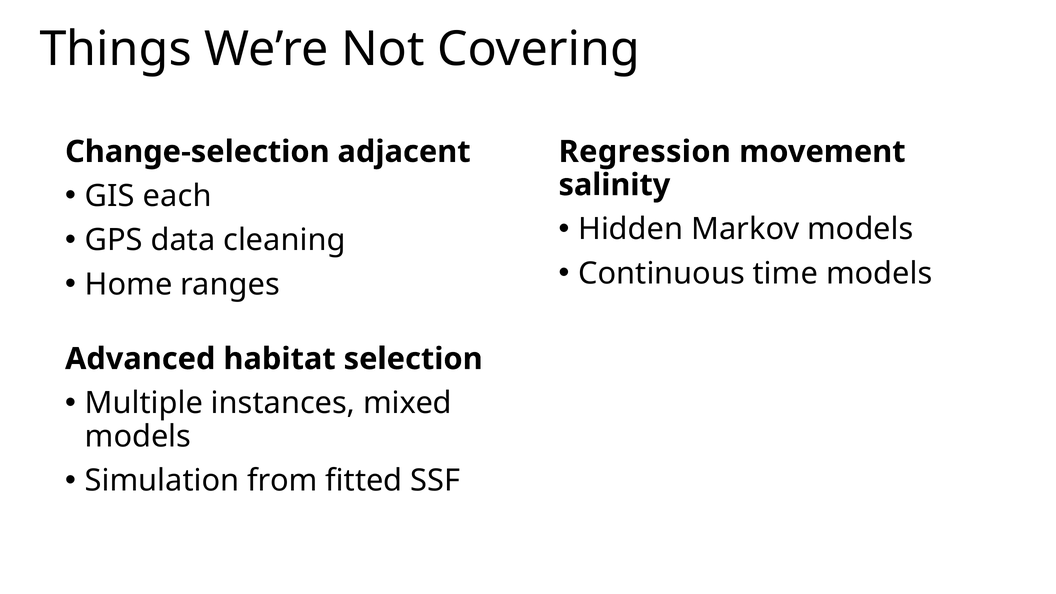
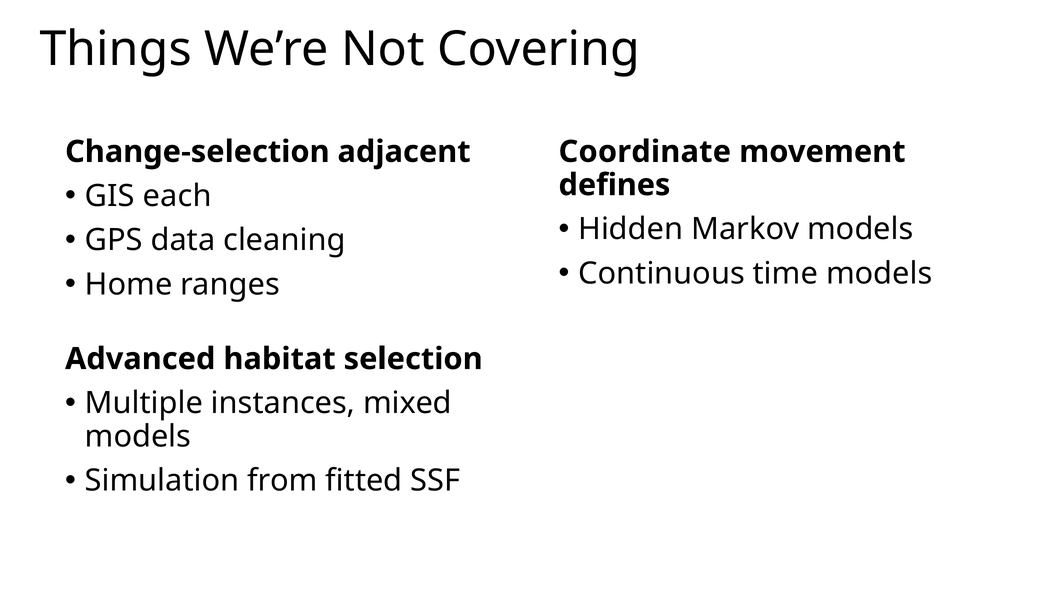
Regression: Regression -> Coordinate
salinity: salinity -> defines
